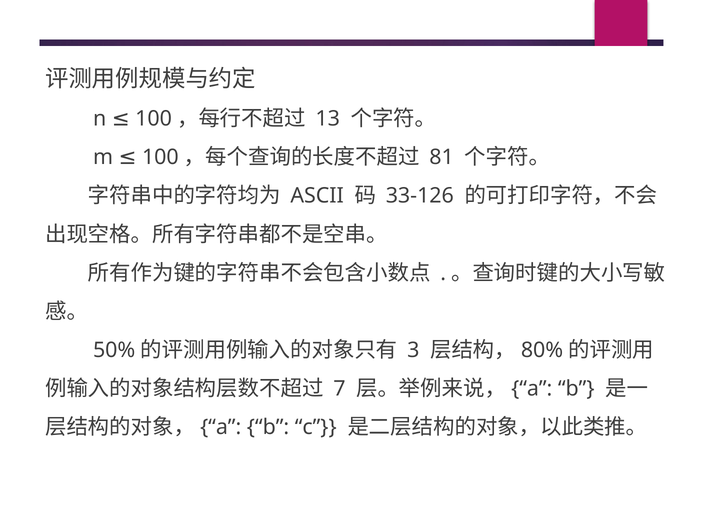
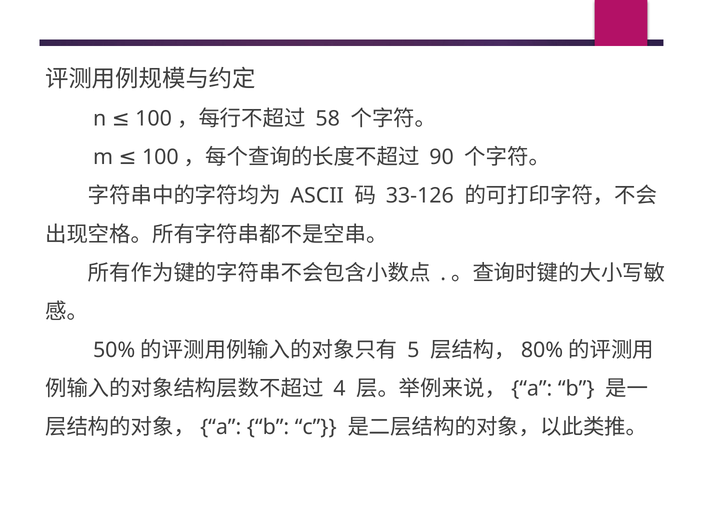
13: 13 -> 58
81: 81 -> 90
3: 3 -> 5
7: 7 -> 4
